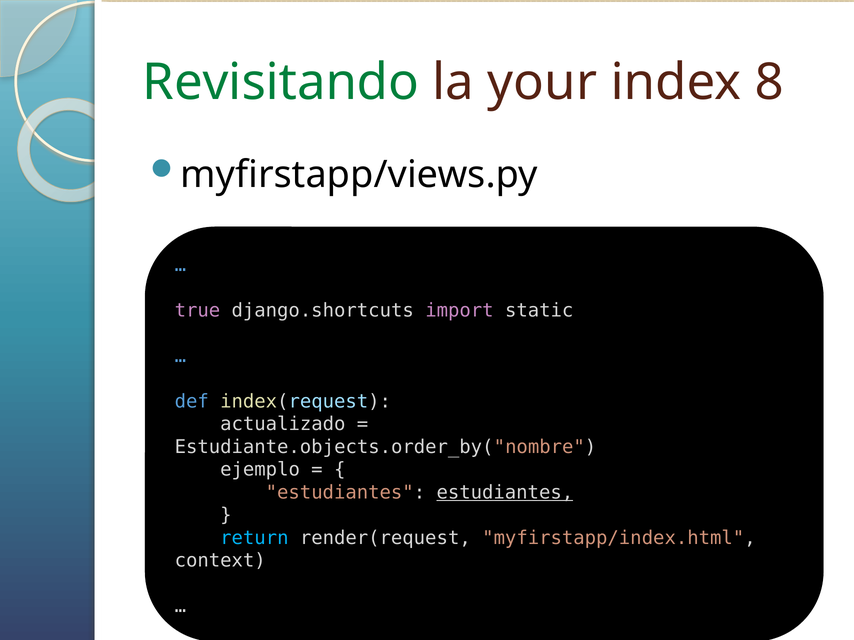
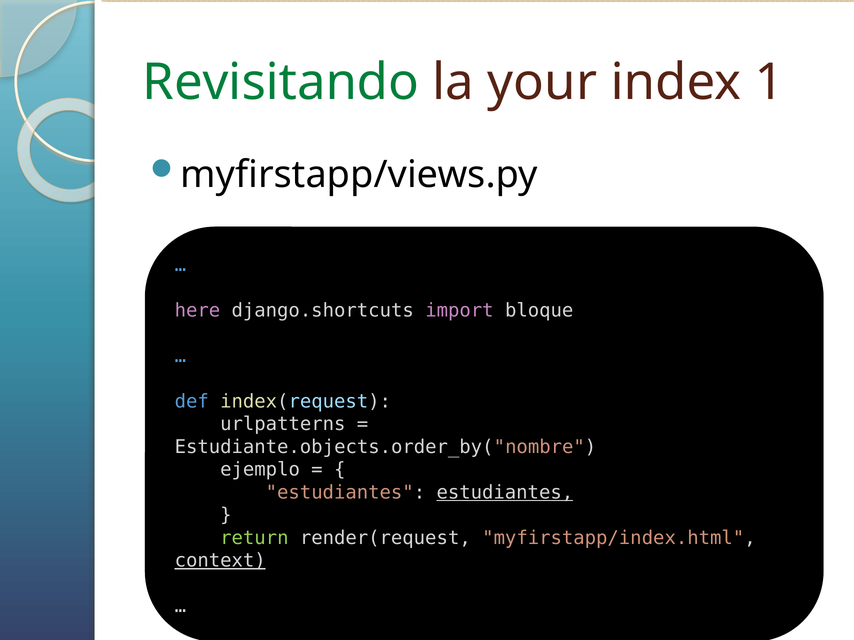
8: 8 -> 1
true: true -> here
static: static -> bloque
actualizado: actualizado -> urlpatterns
return colour: light blue -> light green
context underline: none -> present
